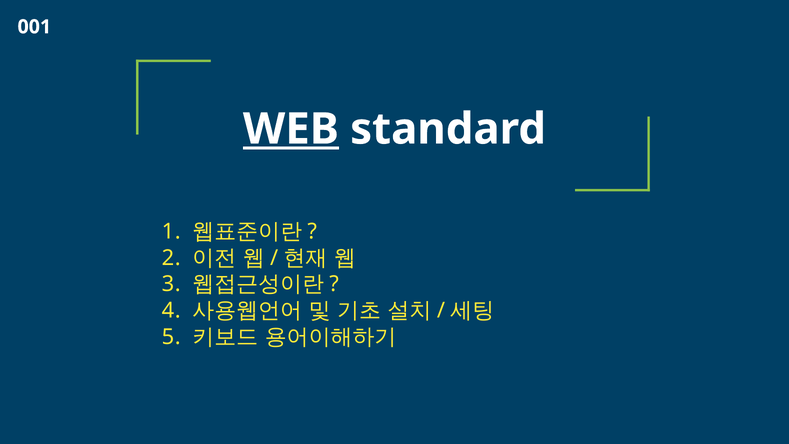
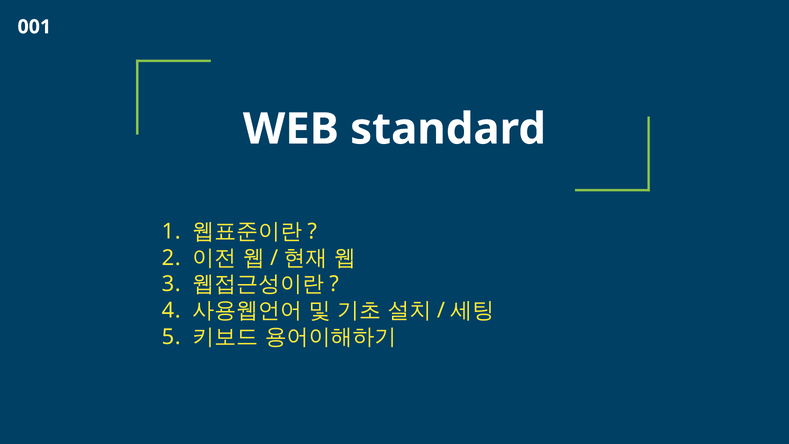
WEB underline: present -> none
